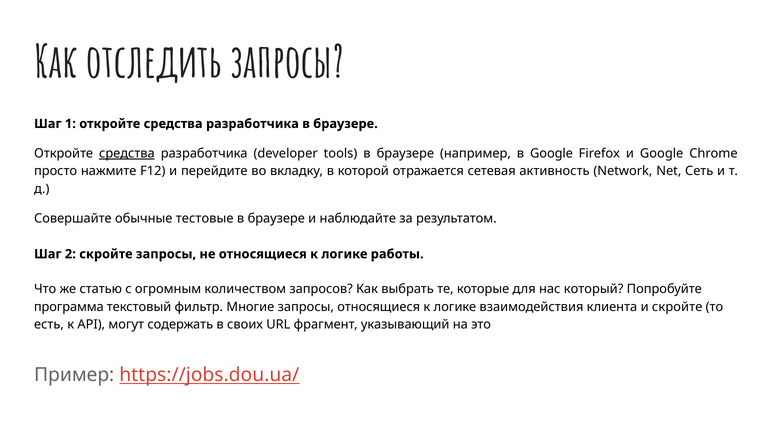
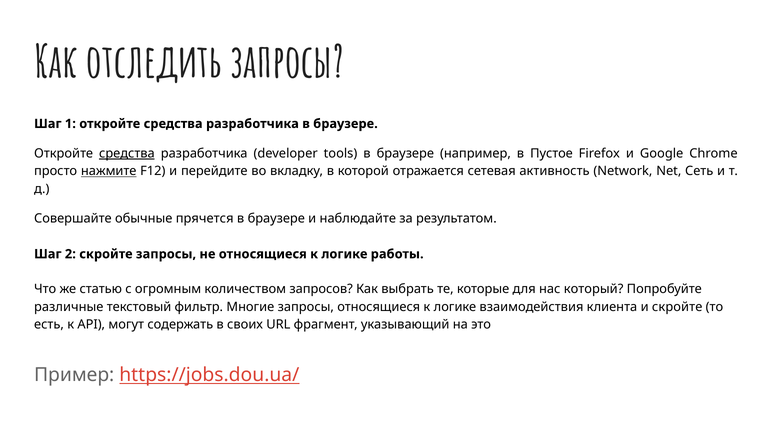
в Google: Google -> Пустое
нажмите underline: none -> present
тестовые: тестовые -> прячется
программа: программа -> различные
